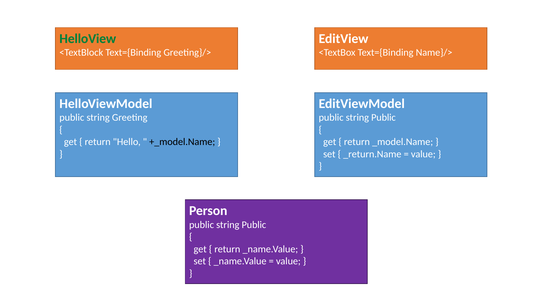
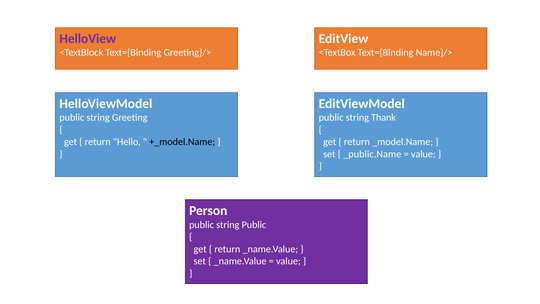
HelloView colour: green -> purple
Public at (383, 118): Public -> Thank
_return.Name: _return.Name -> _public.Name
